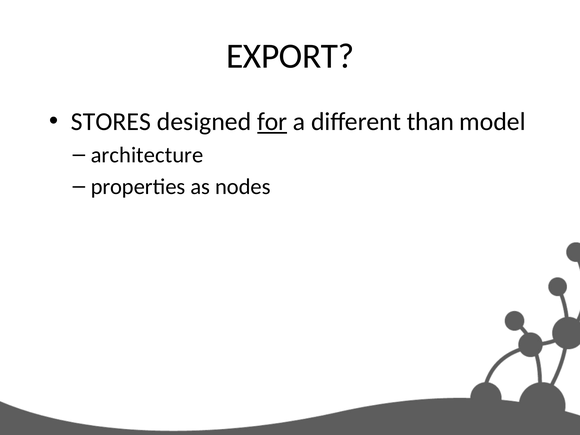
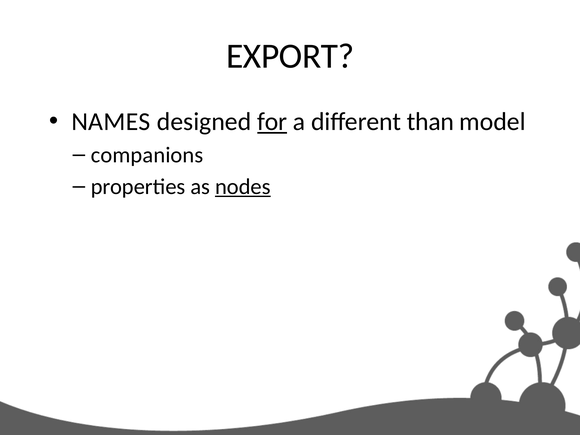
STORES: STORES -> NAMES
architecture: architecture -> companions
nodes underline: none -> present
